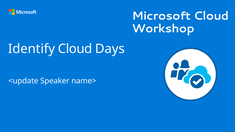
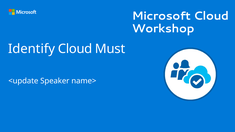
Days: Days -> Must
